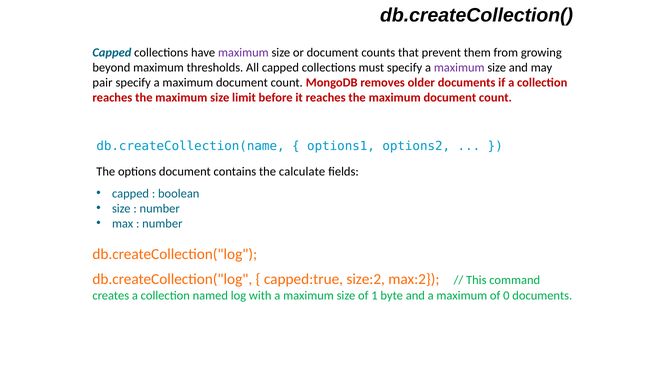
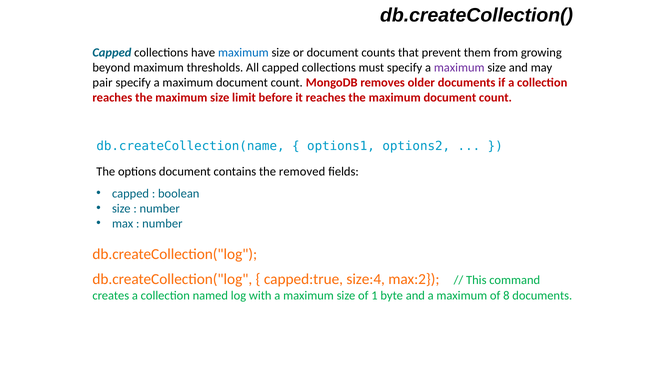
maximum at (243, 53) colour: purple -> blue
calculate: calculate -> removed
size:2: size:2 -> size:4
0: 0 -> 8
